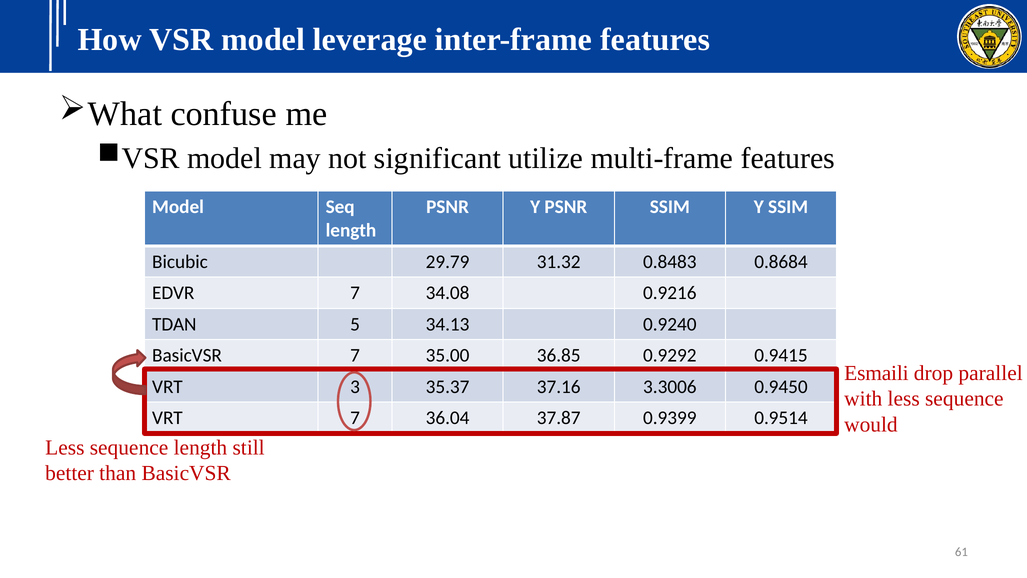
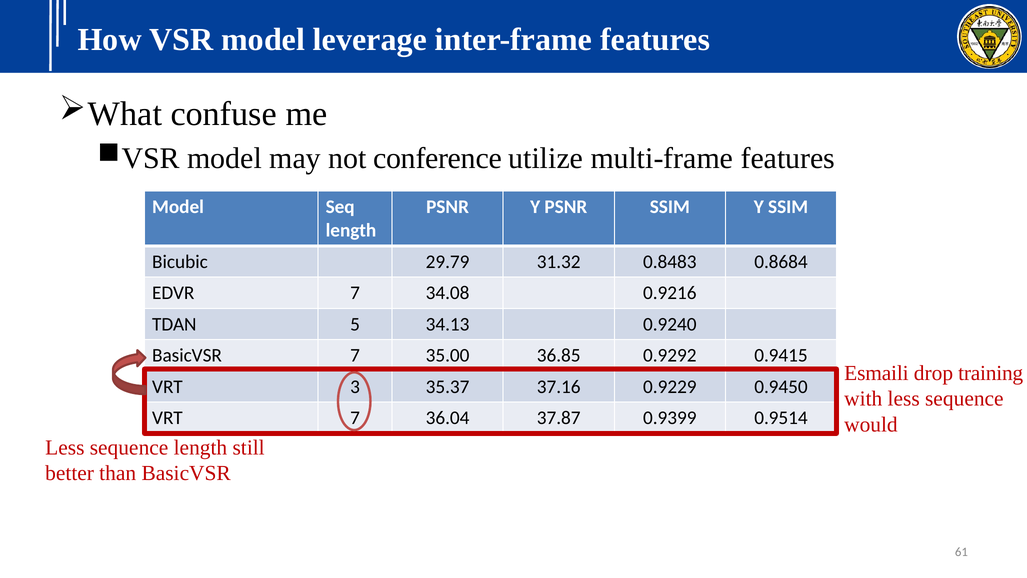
significant: significant -> conference
parallel: parallel -> training
3.3006: 3.3006 -> 0.9229
